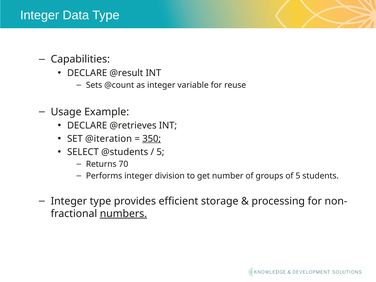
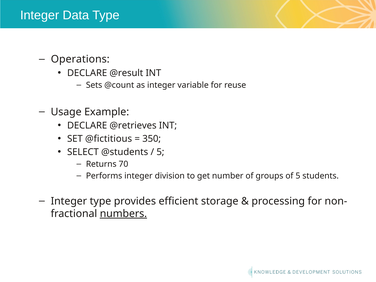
Capabilities: Capabilities -> Operations
@iteration: @iteration -> @fictitious
350 underline: present -> none
